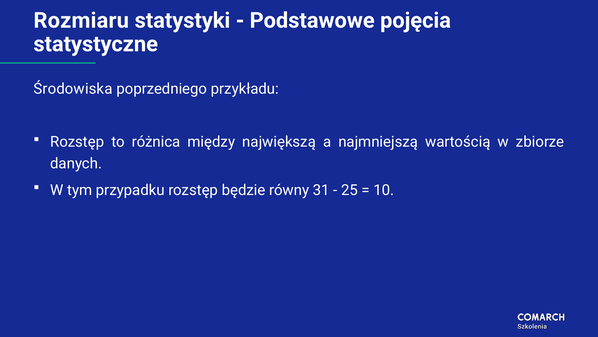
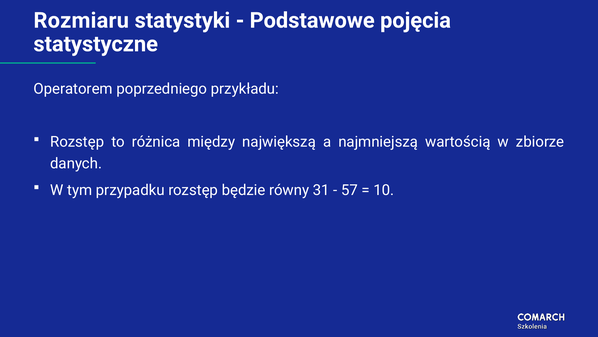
Środowiska: Środowiska -> Operatorem
25: 25 -> 57
